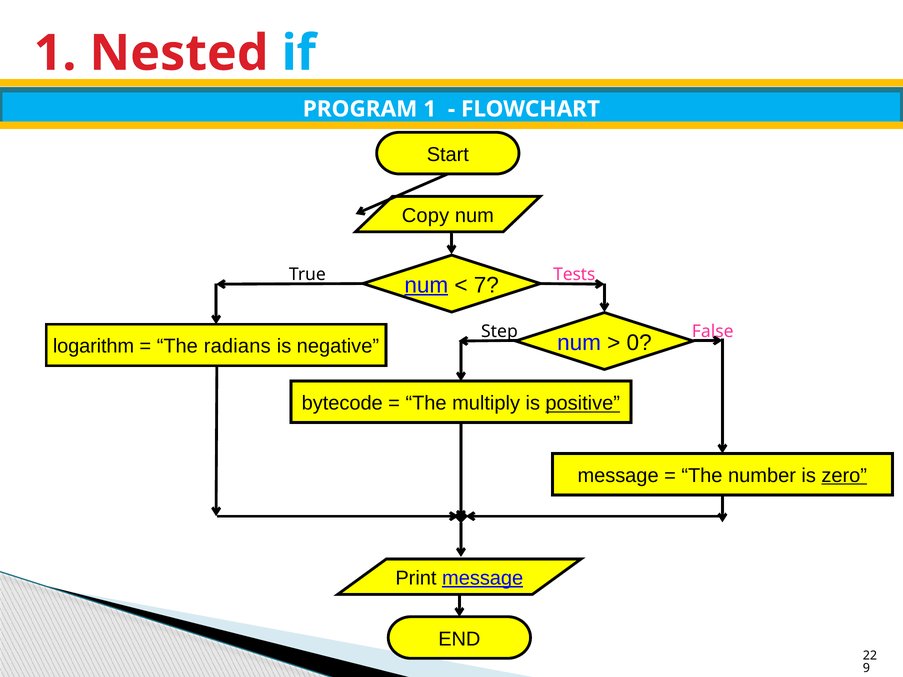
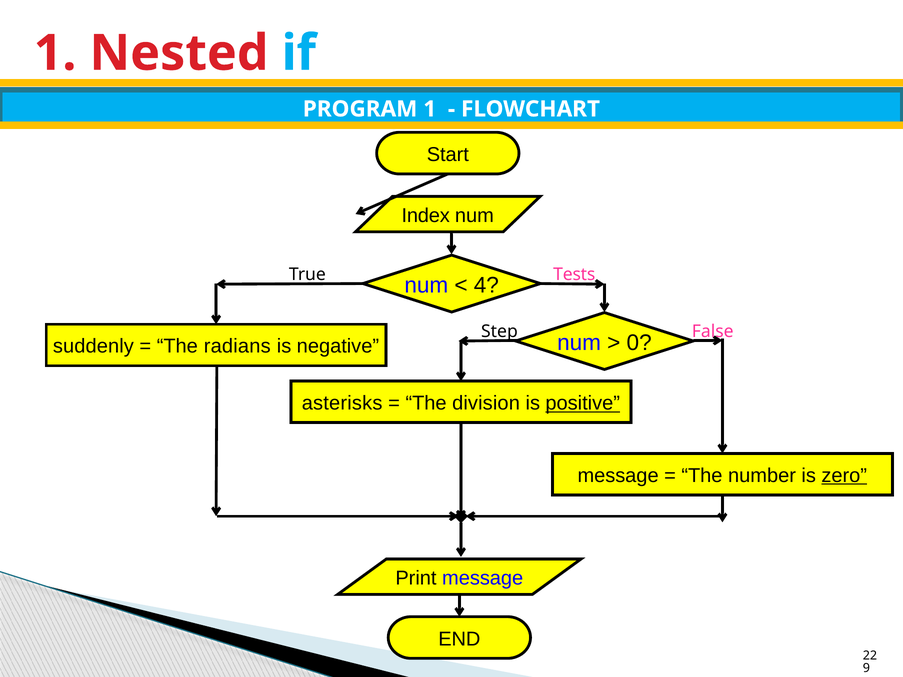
Copy: Copy -> Index
num at (426, 285) underline: present -> none
7: 7 -> 4
logarithm: logarithm -> suddenly
bytecode: bytecode -> asterisks
multiply: multiply -> division
message at (483, 578) underline: present -> none
